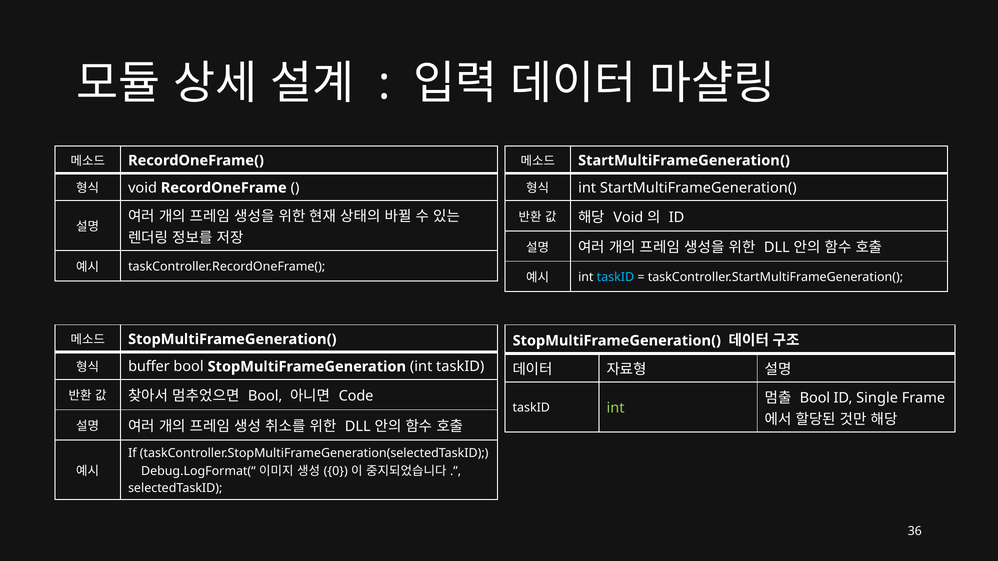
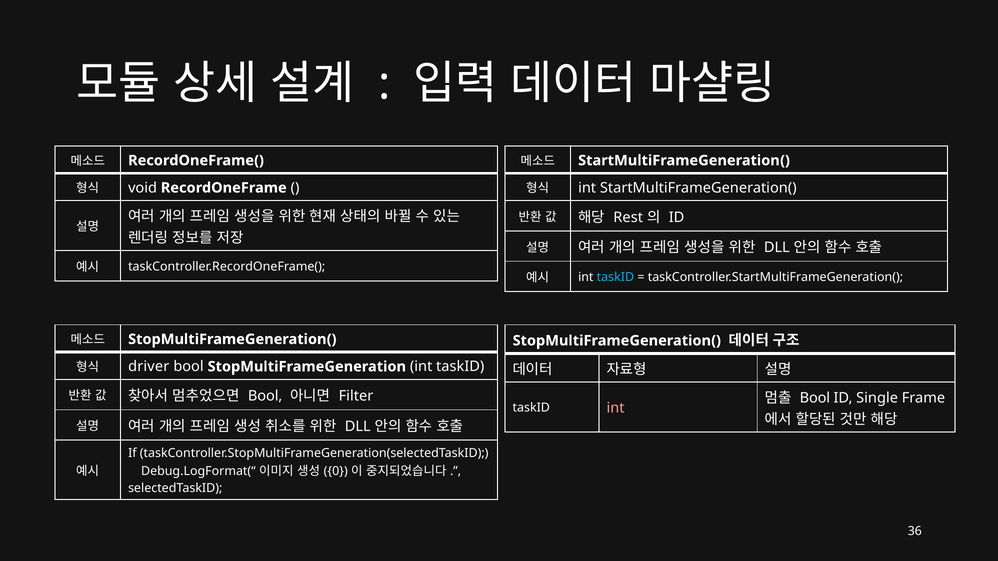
Void at (628, 217): Void -> Rest
buffer: buffer -> driver
Code: Code -> Filter
int at (616, 408) colour: light green -> pink
